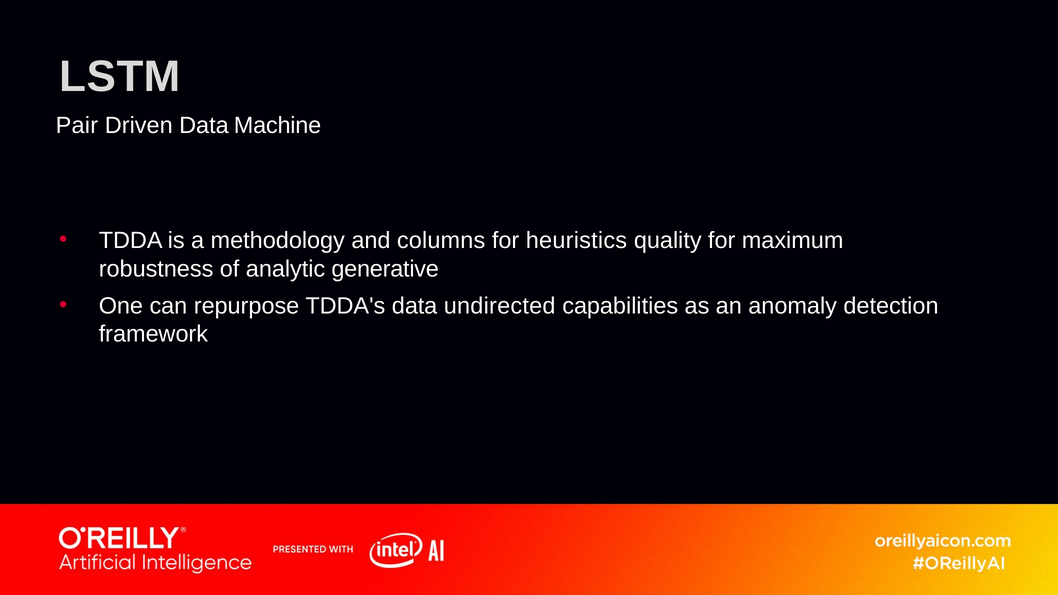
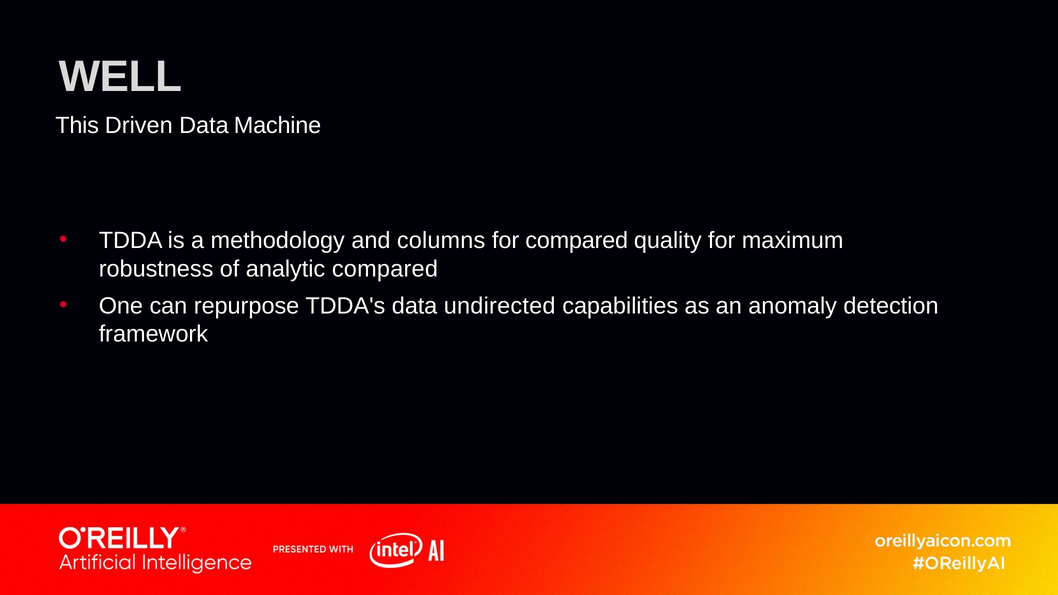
LSTM: LSTM -> WELL
Pair: Pair -> This
for heuristics: heuristics -> compared
analytic generative: generative -> compared
